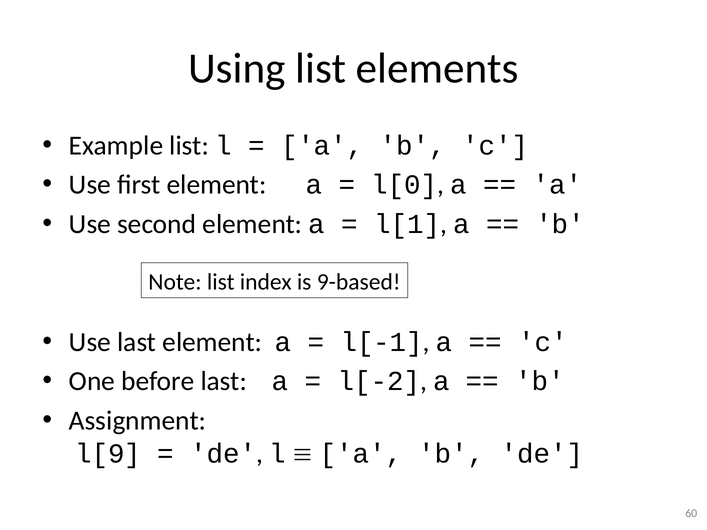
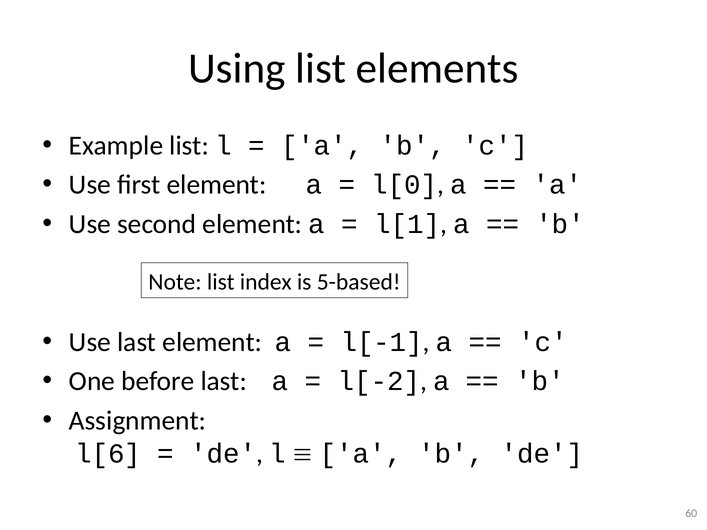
9-based: 9-based -> 5-based
l[9: l[9 -> l[6
